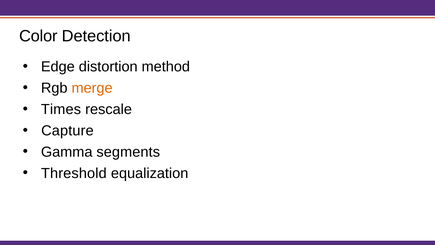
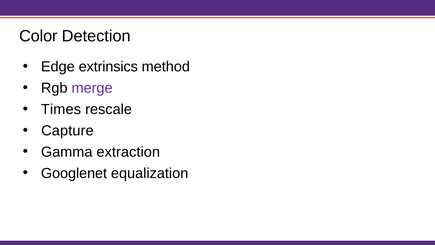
distortion: distortion -> extrinsics
merge colour: orange -> purple
segments: segments -> extraction
Threshold: Threshold -> Googlenet
